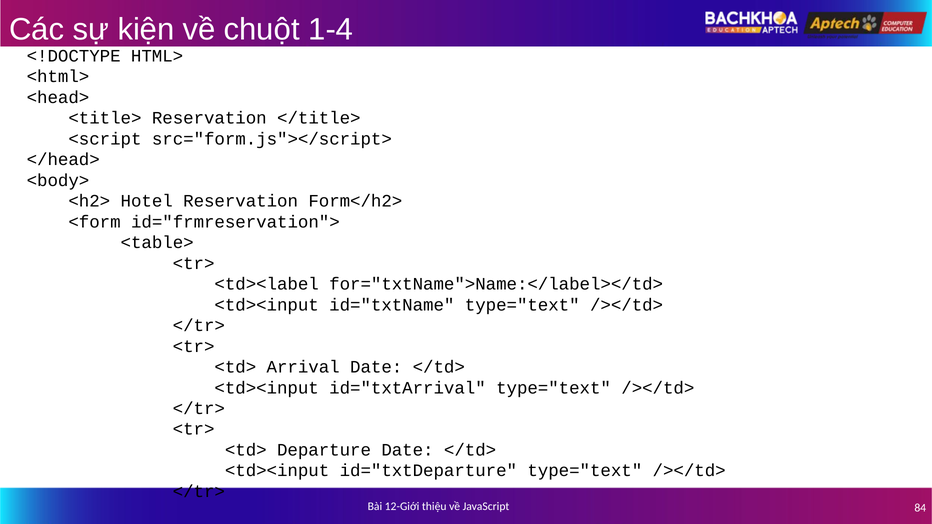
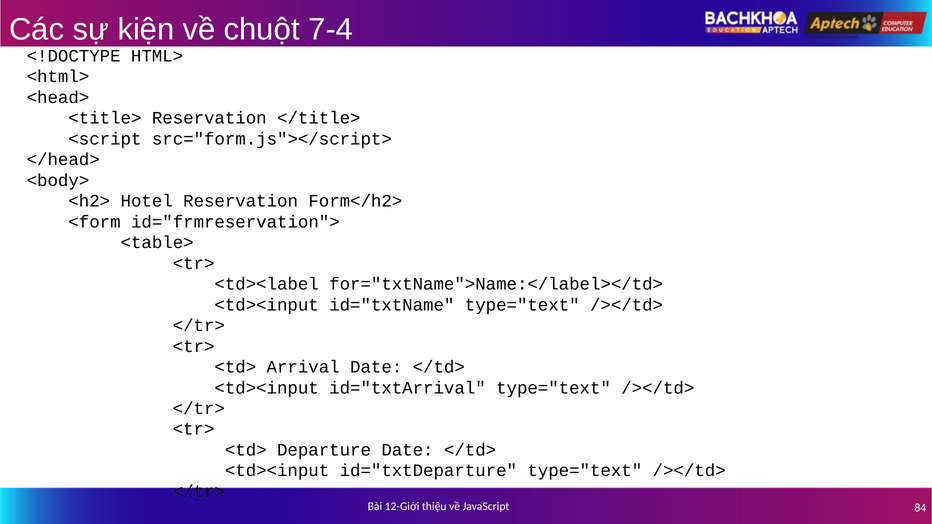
1-4: 1-4 -> 7-4
